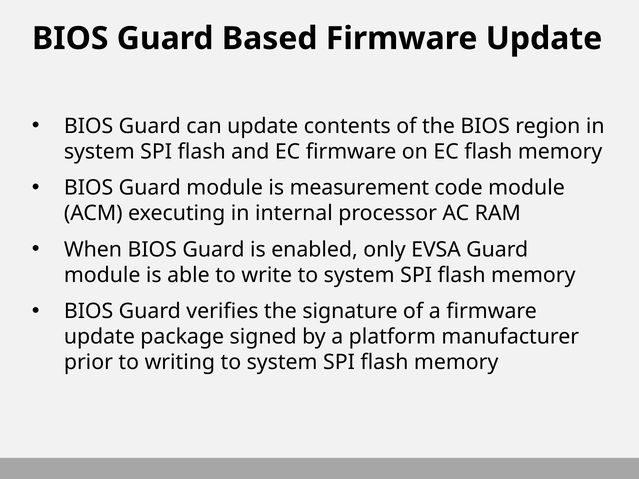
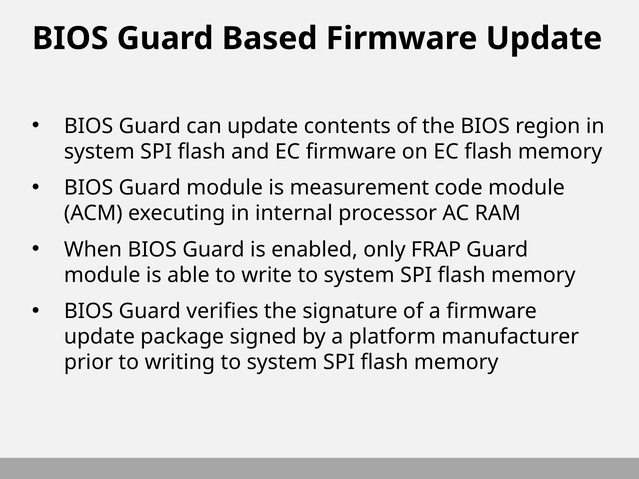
EVSA: EVSA -> FRAP
